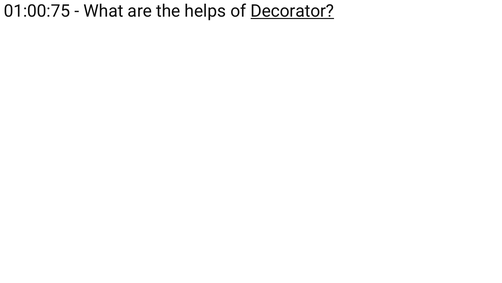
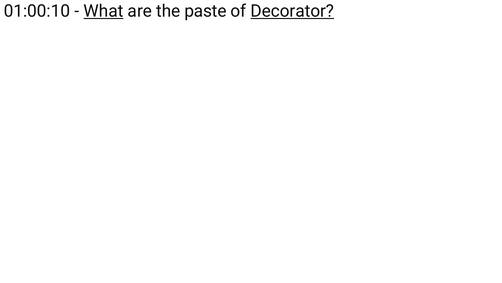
01:00:75: 01:00:75 -> 01:00:10
What underline: none -> present
helps: helps -> paste
